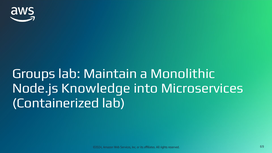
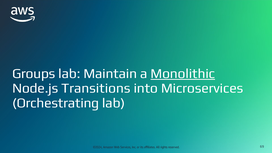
Monolithic underline: none -> present
Knowledge: Knowledge -> Transitions
Containerized: Containerized -> Orchestrating
